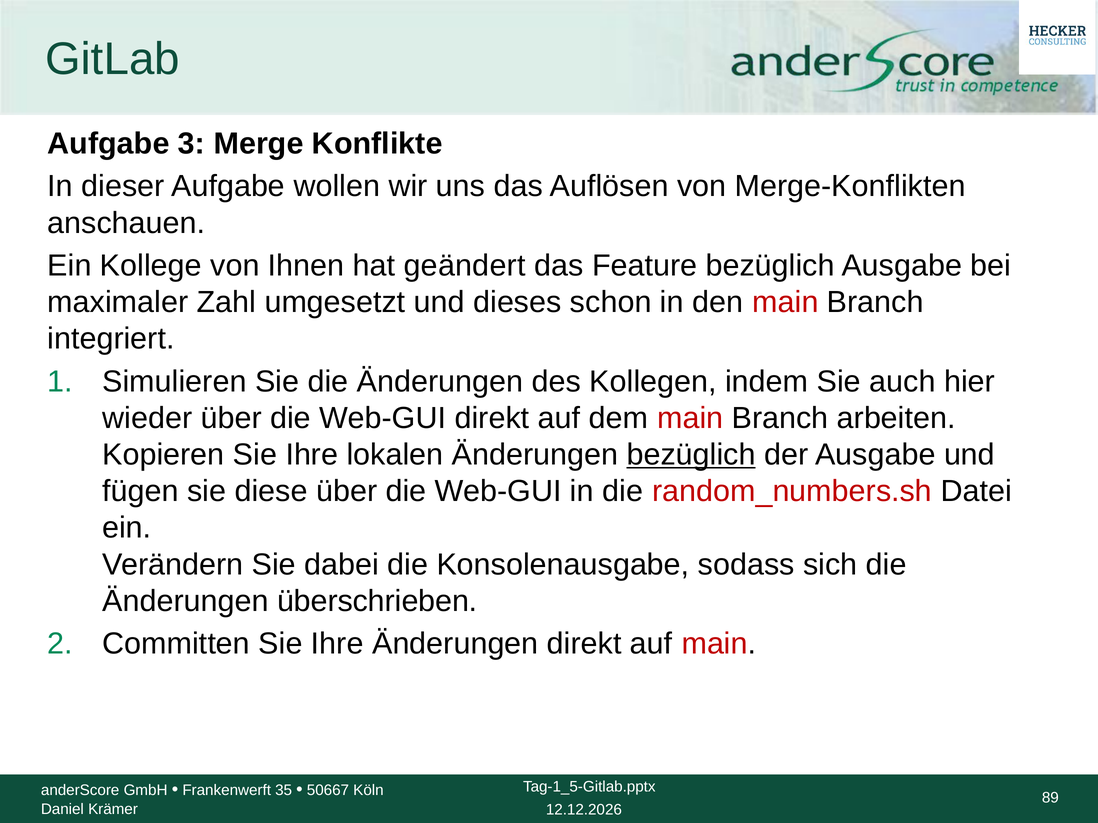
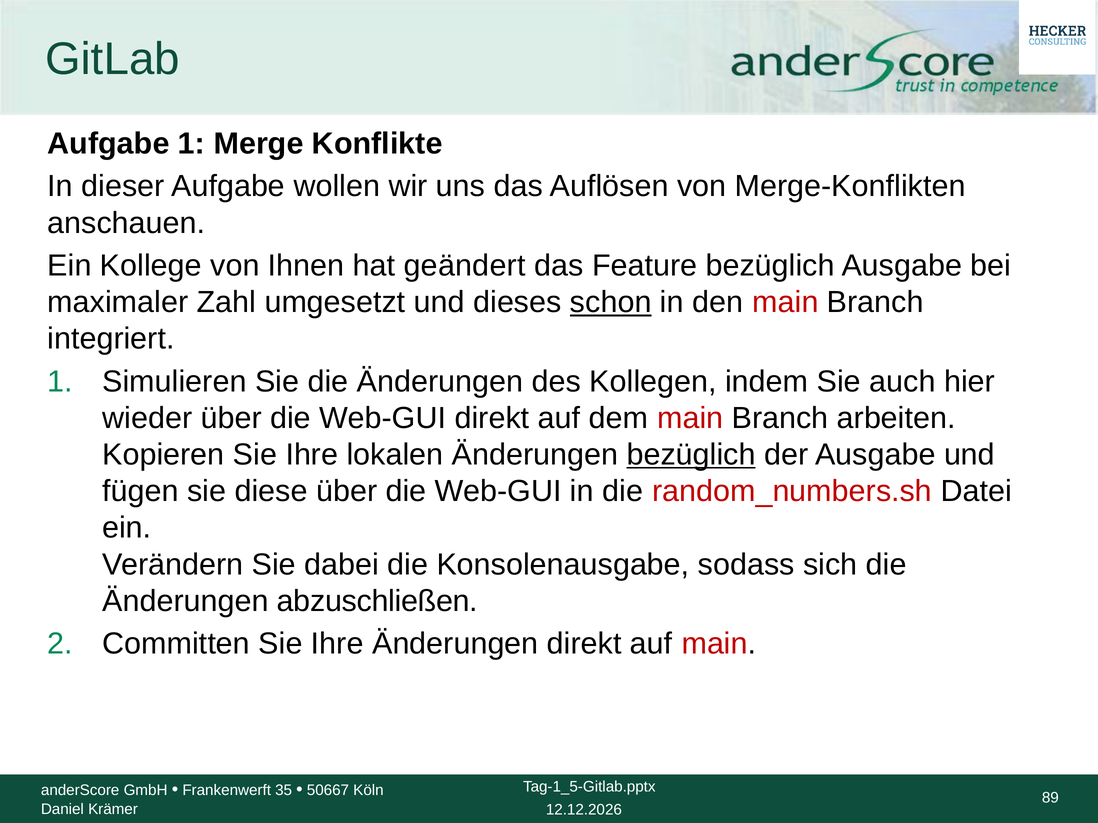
Aufgabe 3: 3 -> 1
schon underline: none -> present
überschrieben: überschrieben -> abzuschließen
